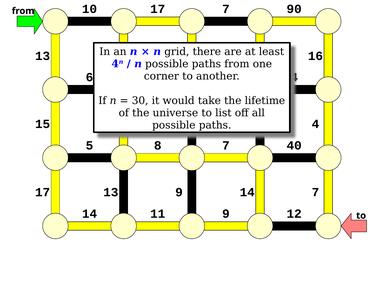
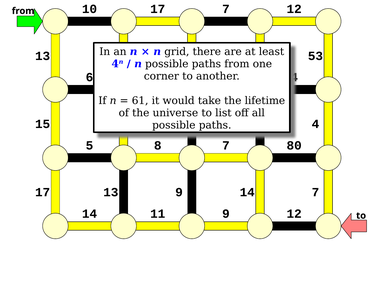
17 90: 90 -> 12
16: 16 -> 53
30: 30 -> 61
40: 40 -> 80
